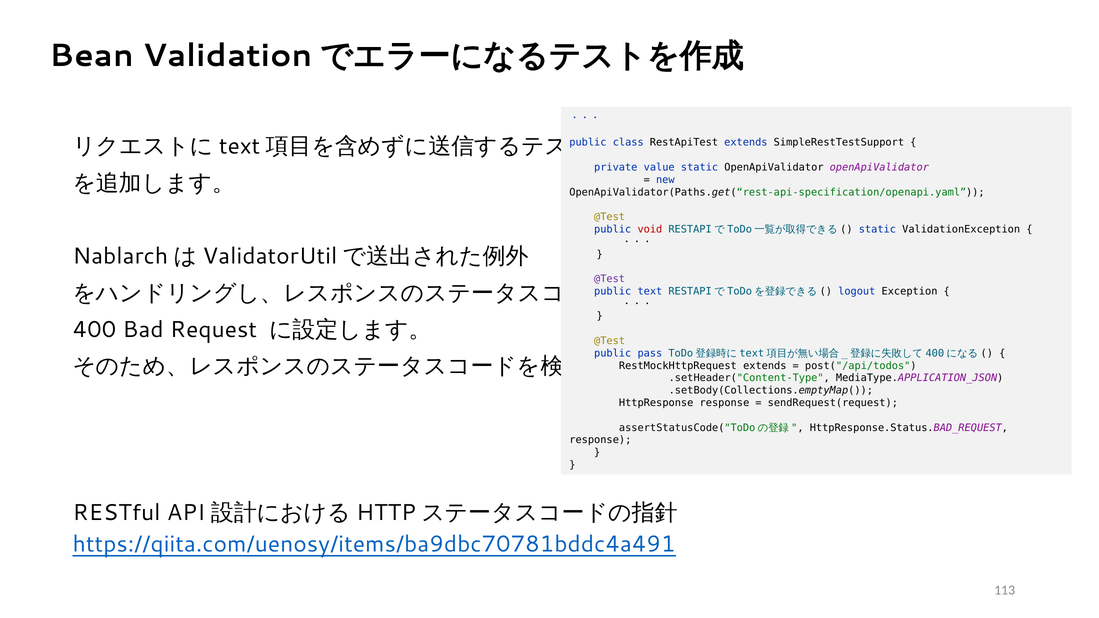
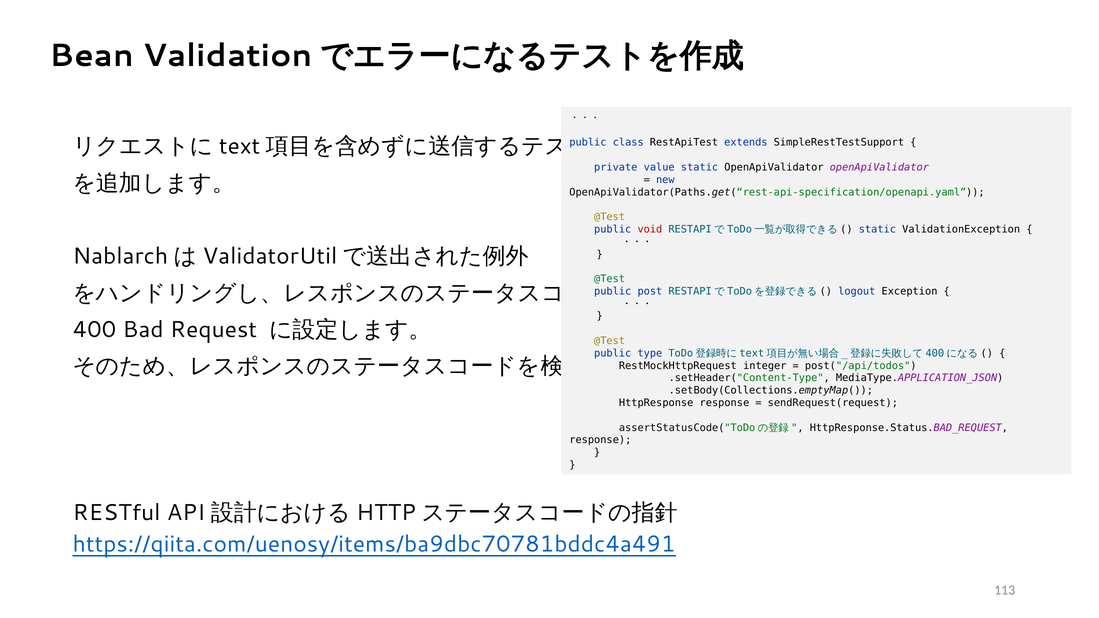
@Test at (610, 279) colour: purple -> green
text: text -> post
pass: pass -> type
extends at (765, 366): extends -> integer
